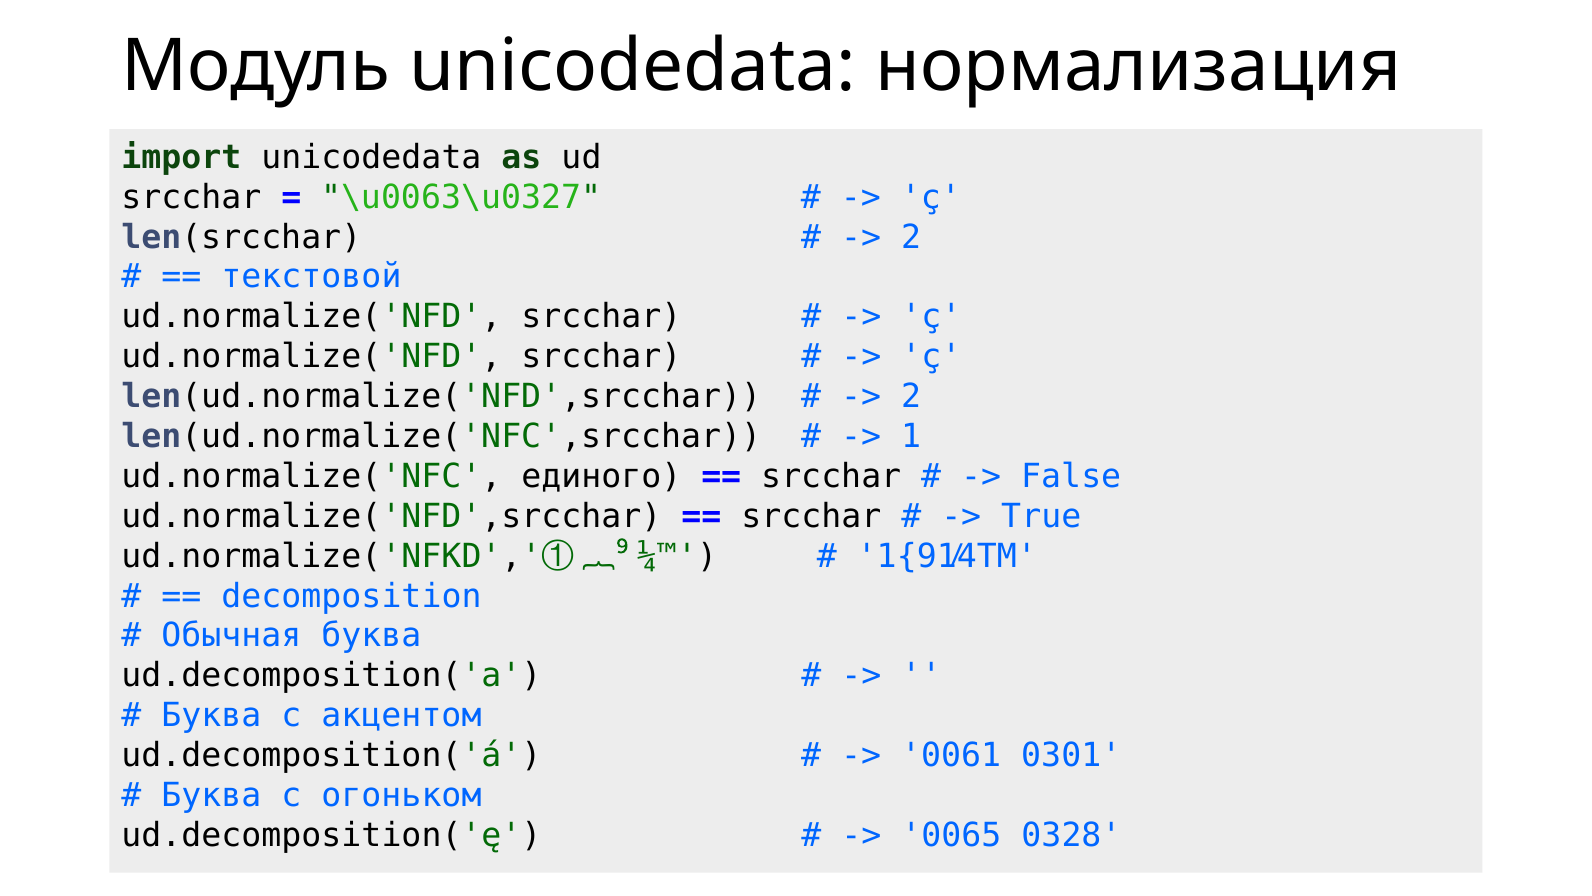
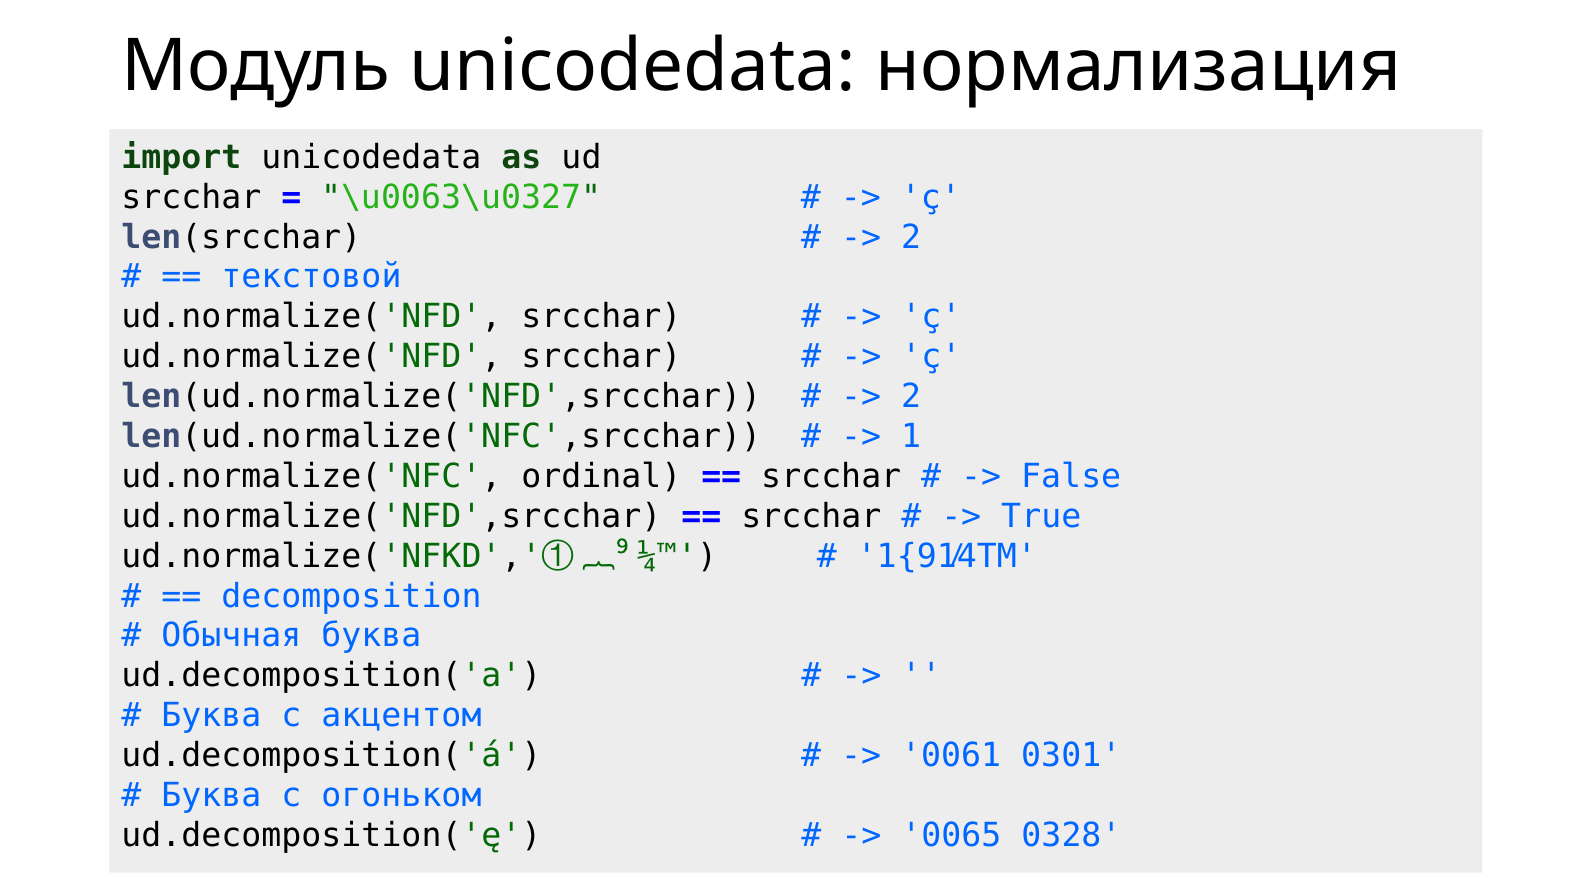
единого: единого -> ordinal
